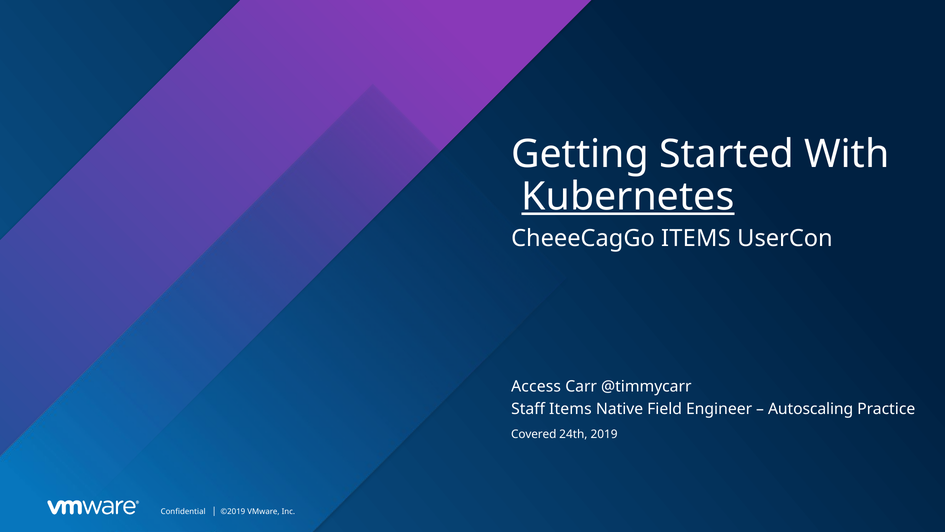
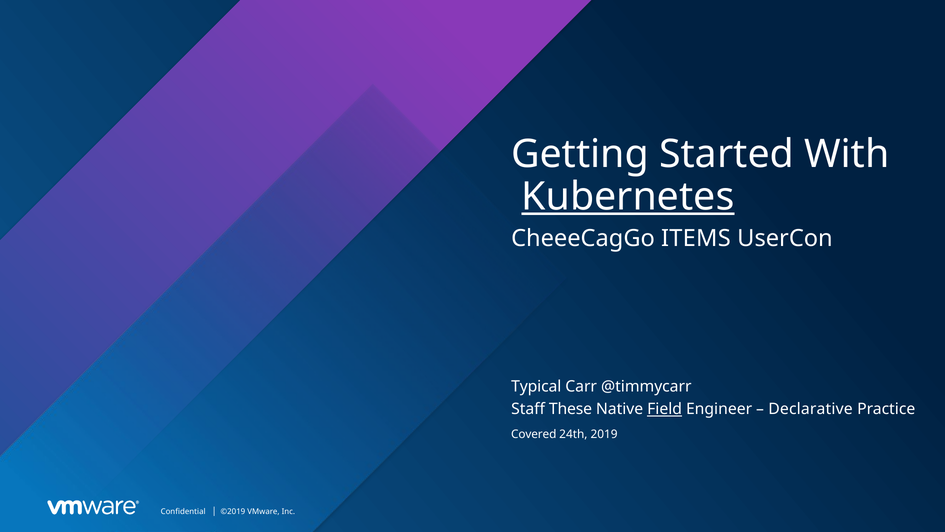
Access: Access -> Typical
Staff Items: Items -> These
Field underline: none -> present
Autoscaling: Autoscaling -> Declarative
